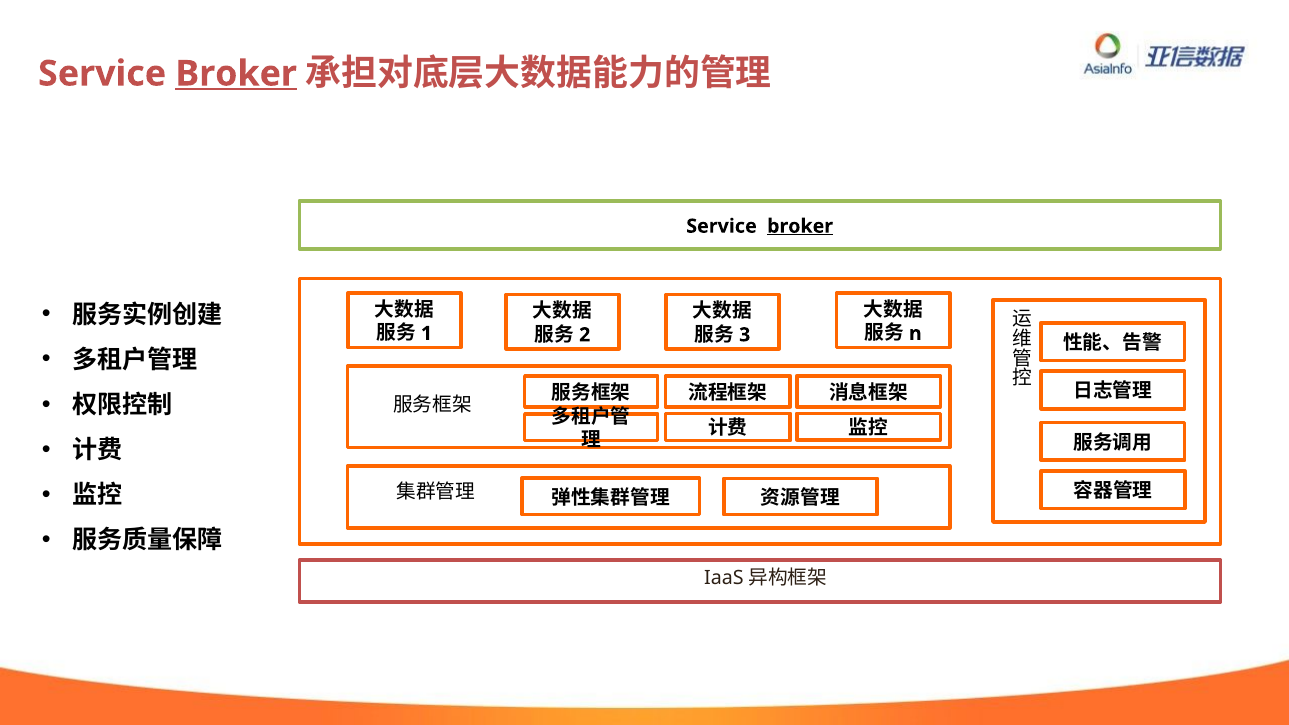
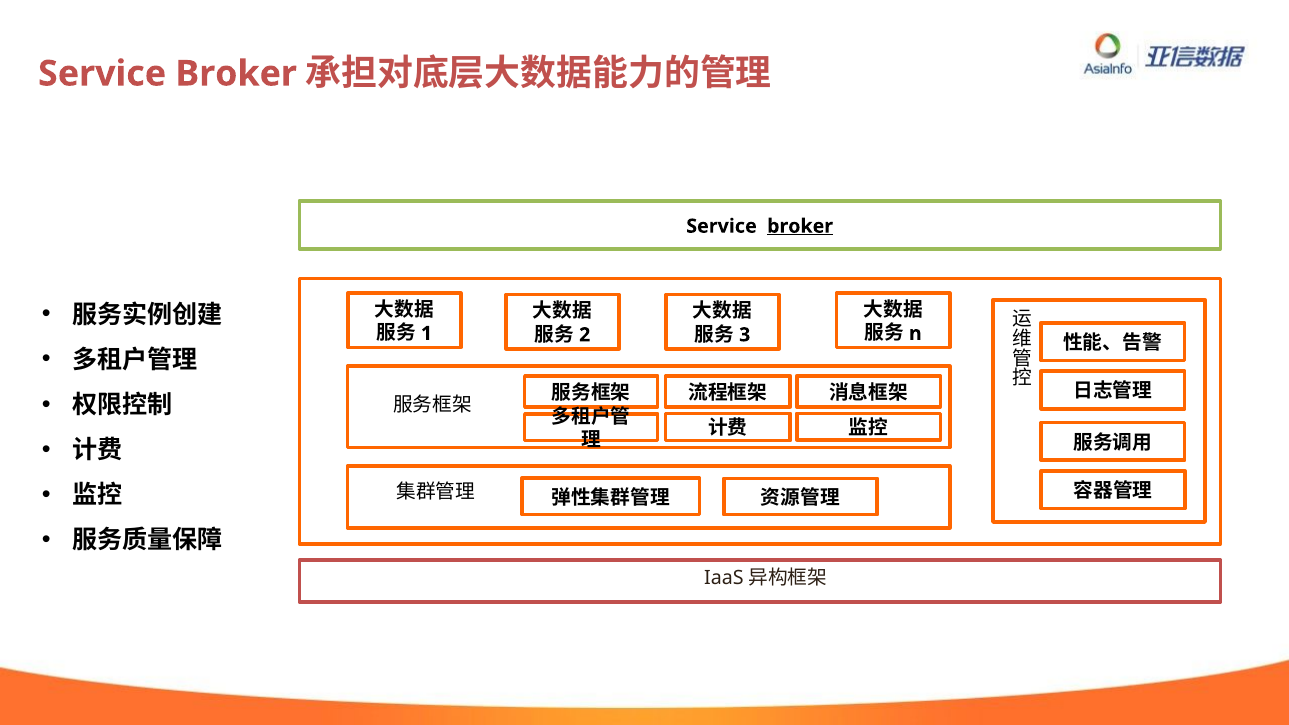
Broker at (236, 74) underline: present -> none
